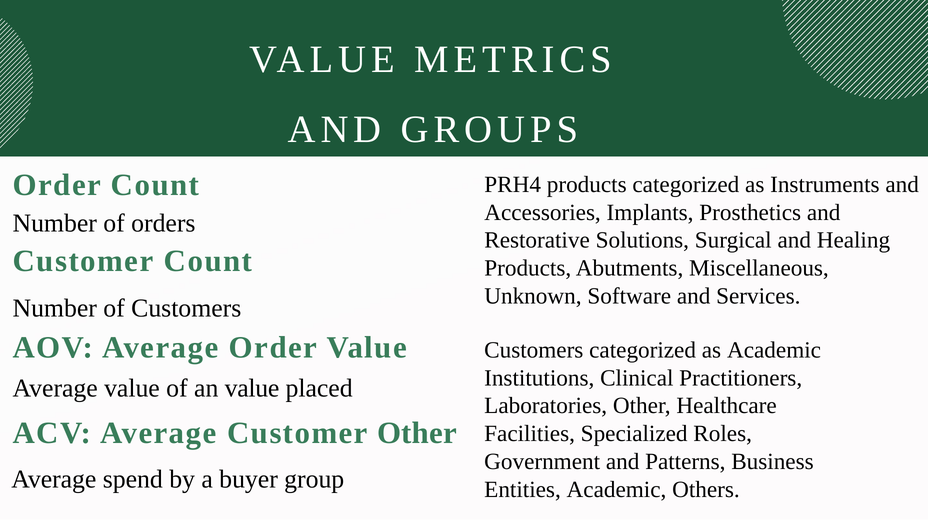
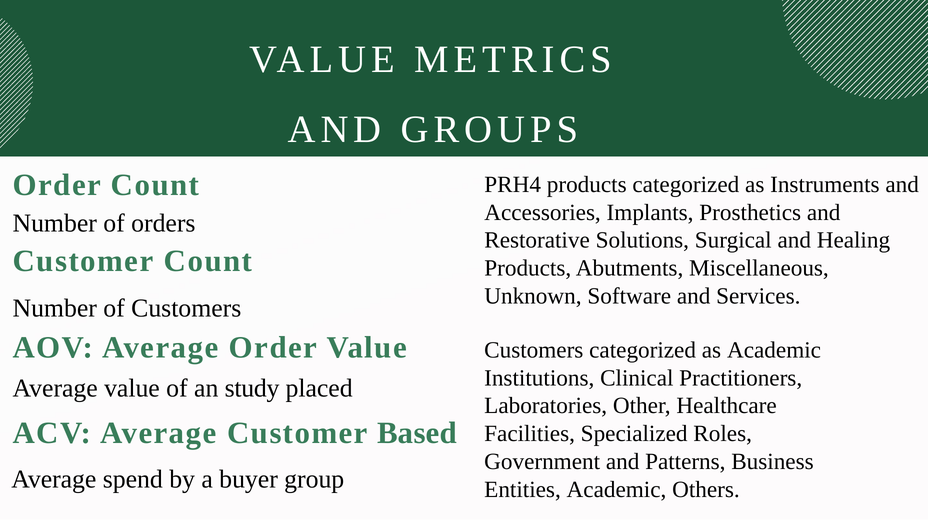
an value: value -> study
Customer Other: Other -> Based
